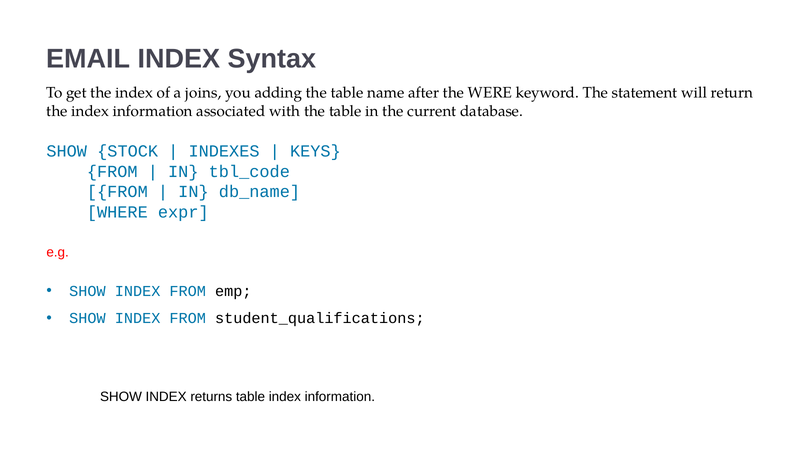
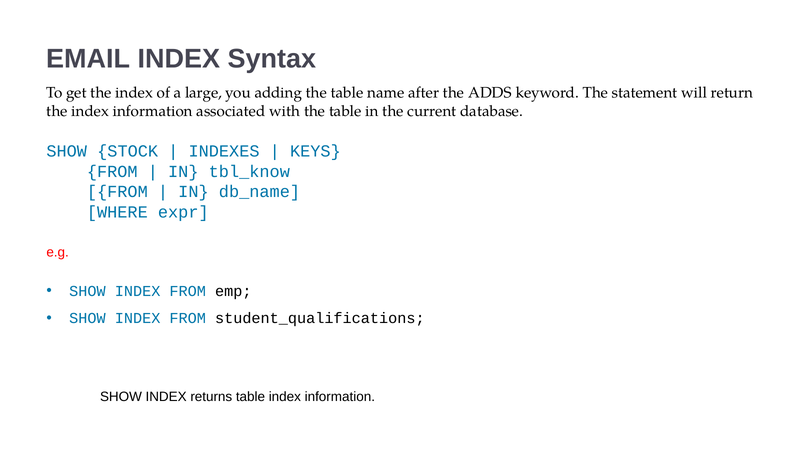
joins: joins -> large
WERE: WERE -> ADDS
tbl_code: tbl_code -> tbl_know
